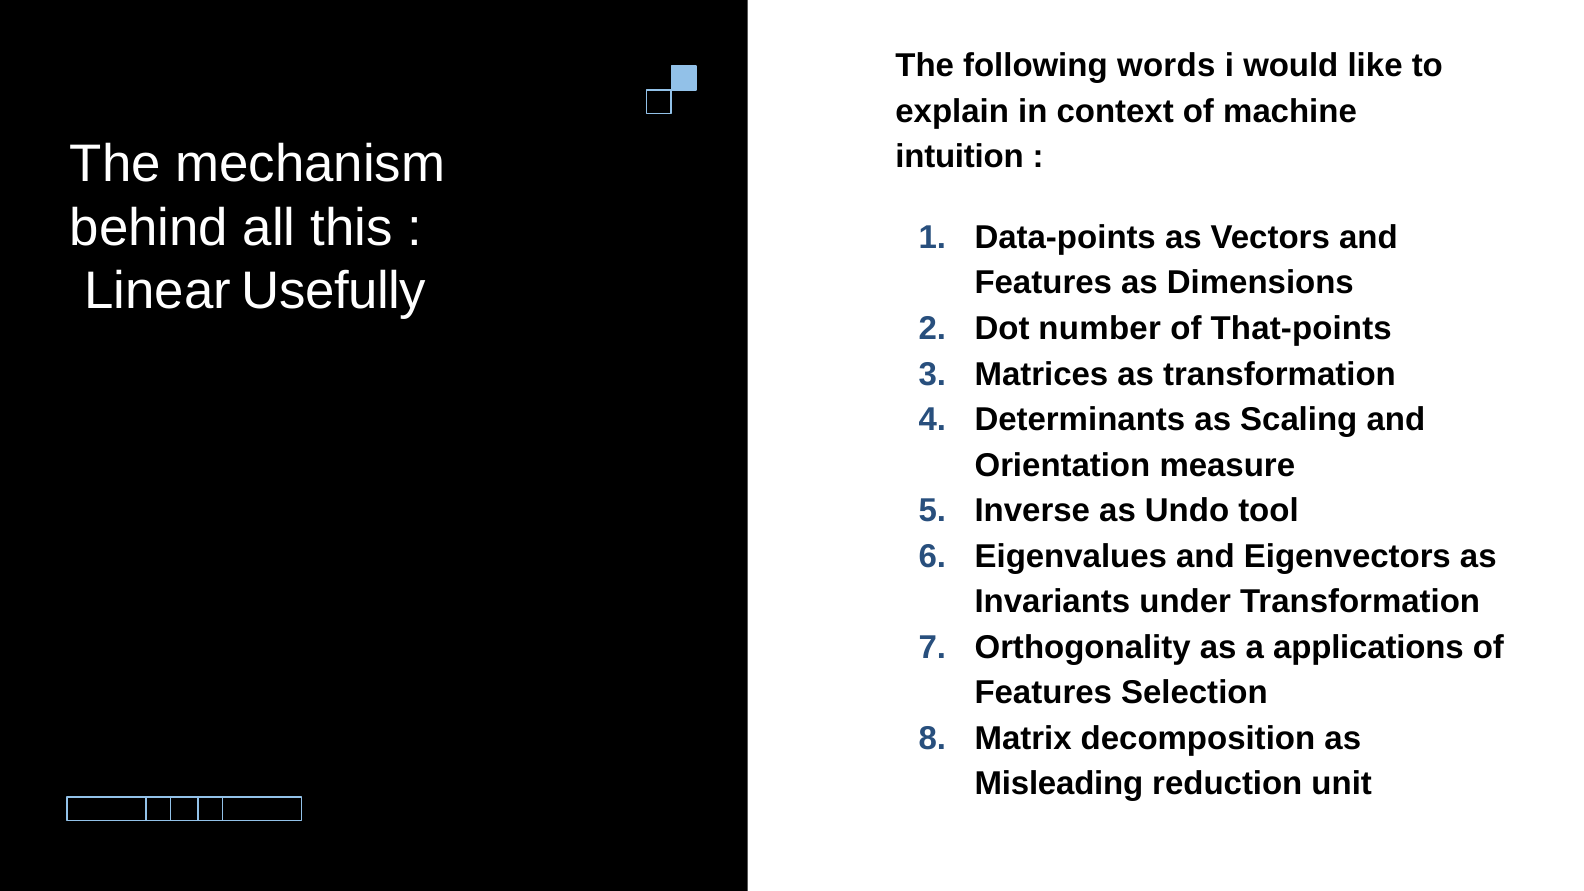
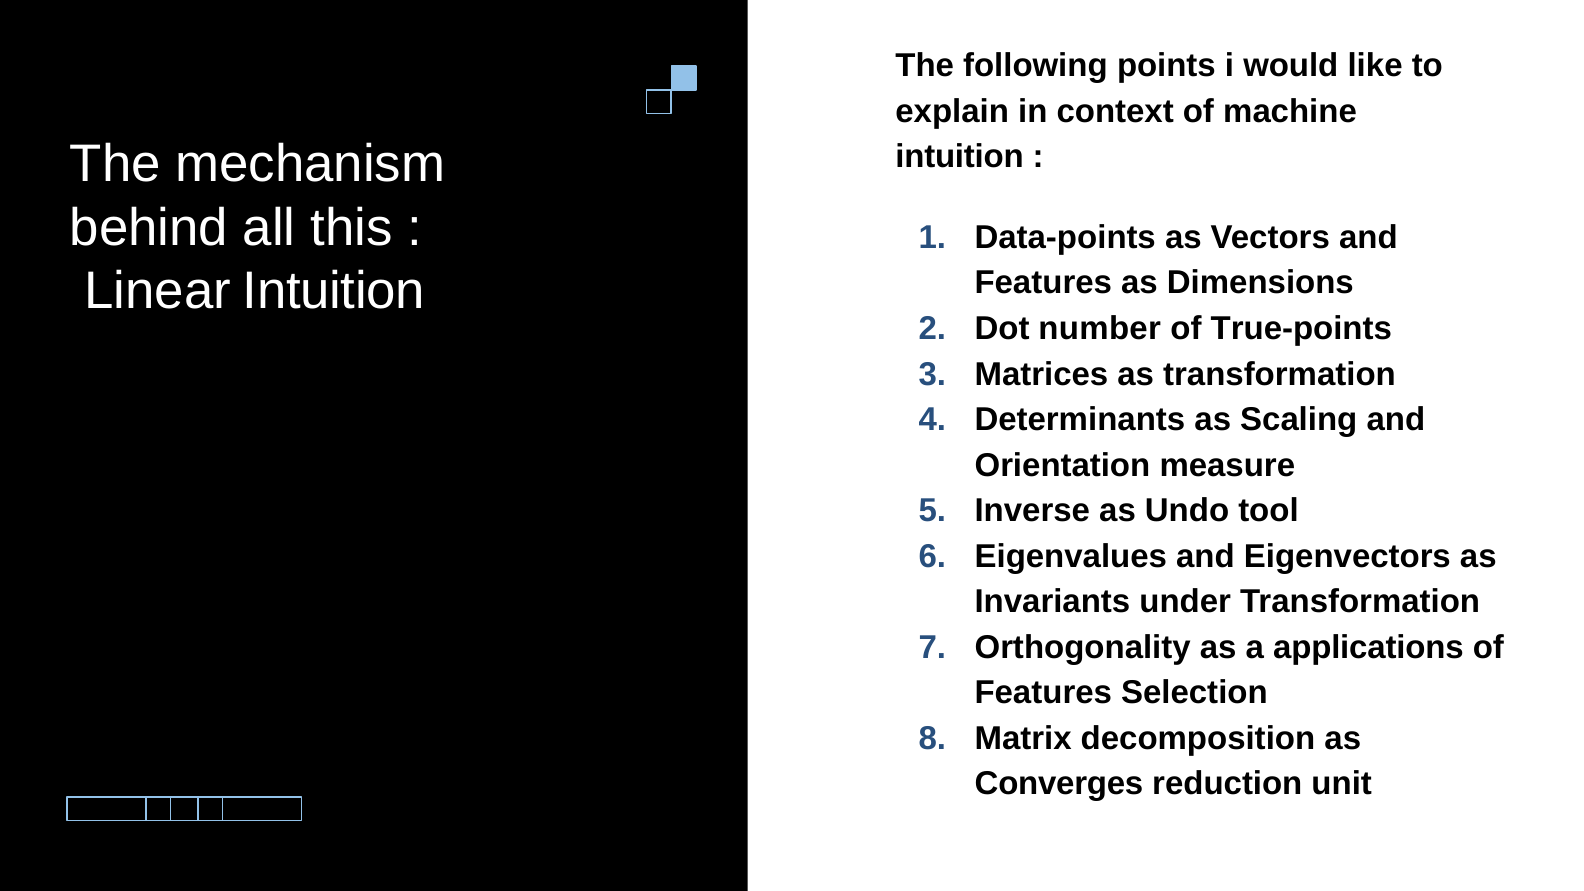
words: words -> points
Linear Usefully: Usefully -> Intuition
That-points: That-points -> True-points
Misleading: Misleading -> Converges
